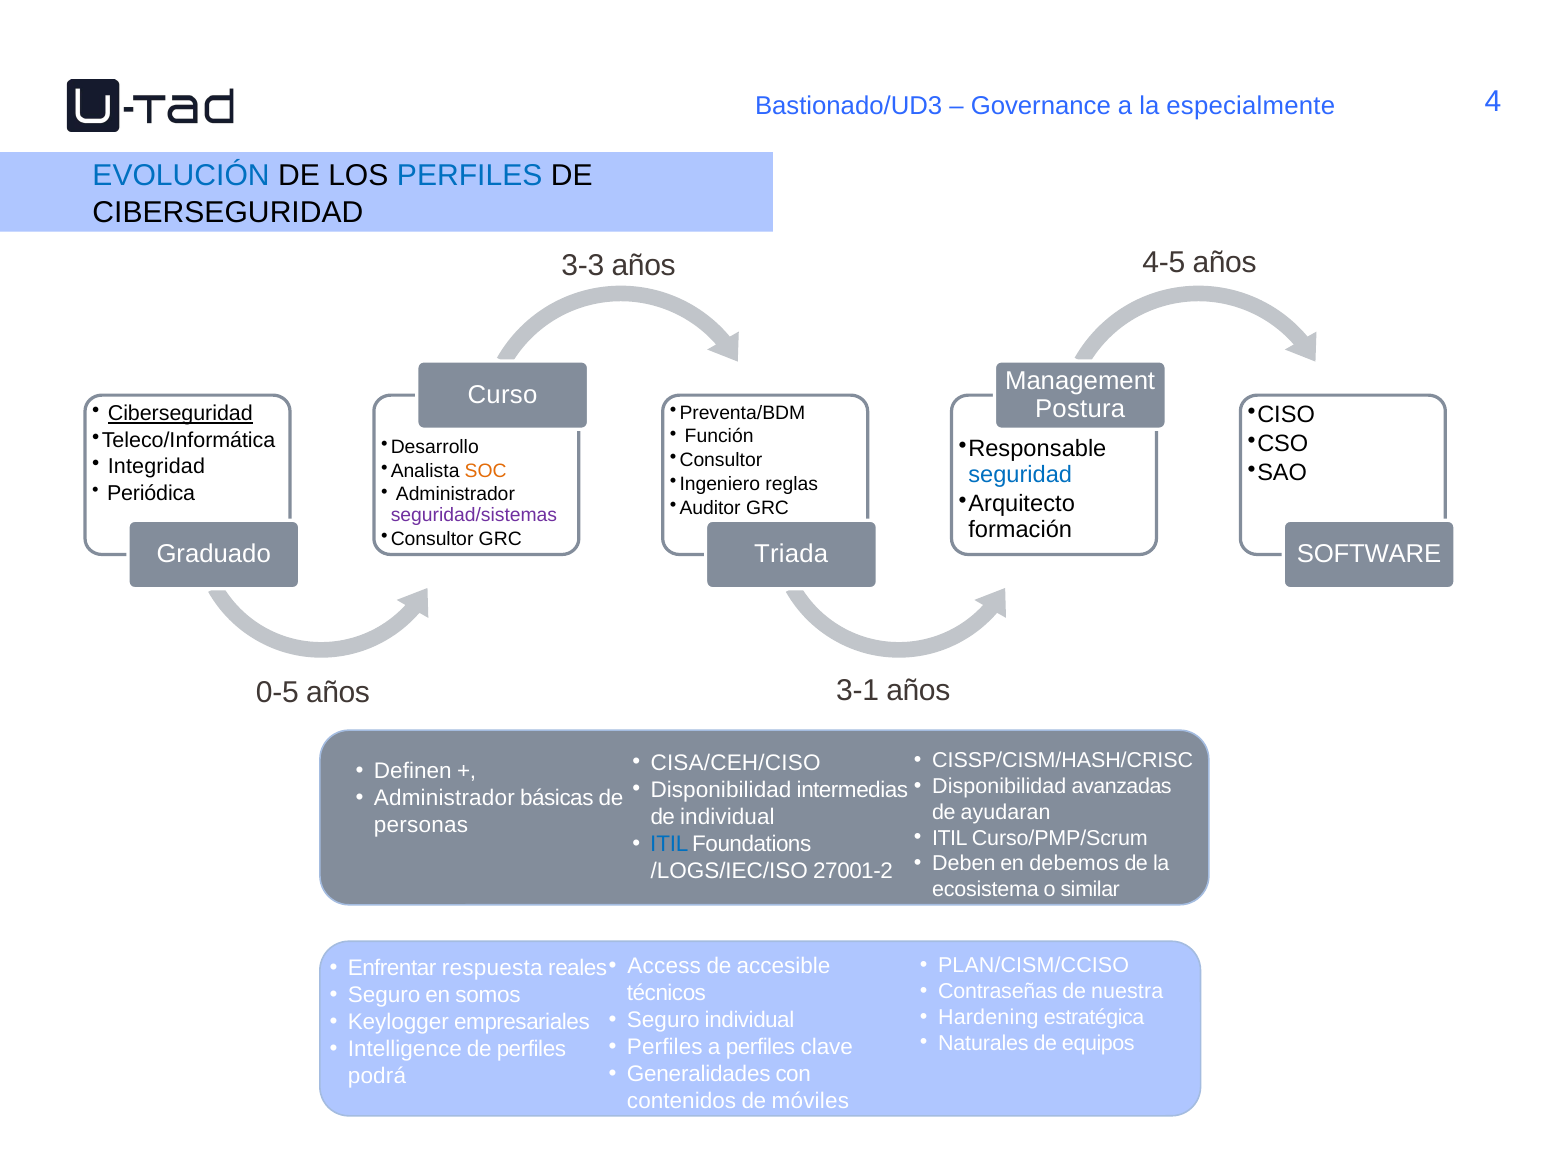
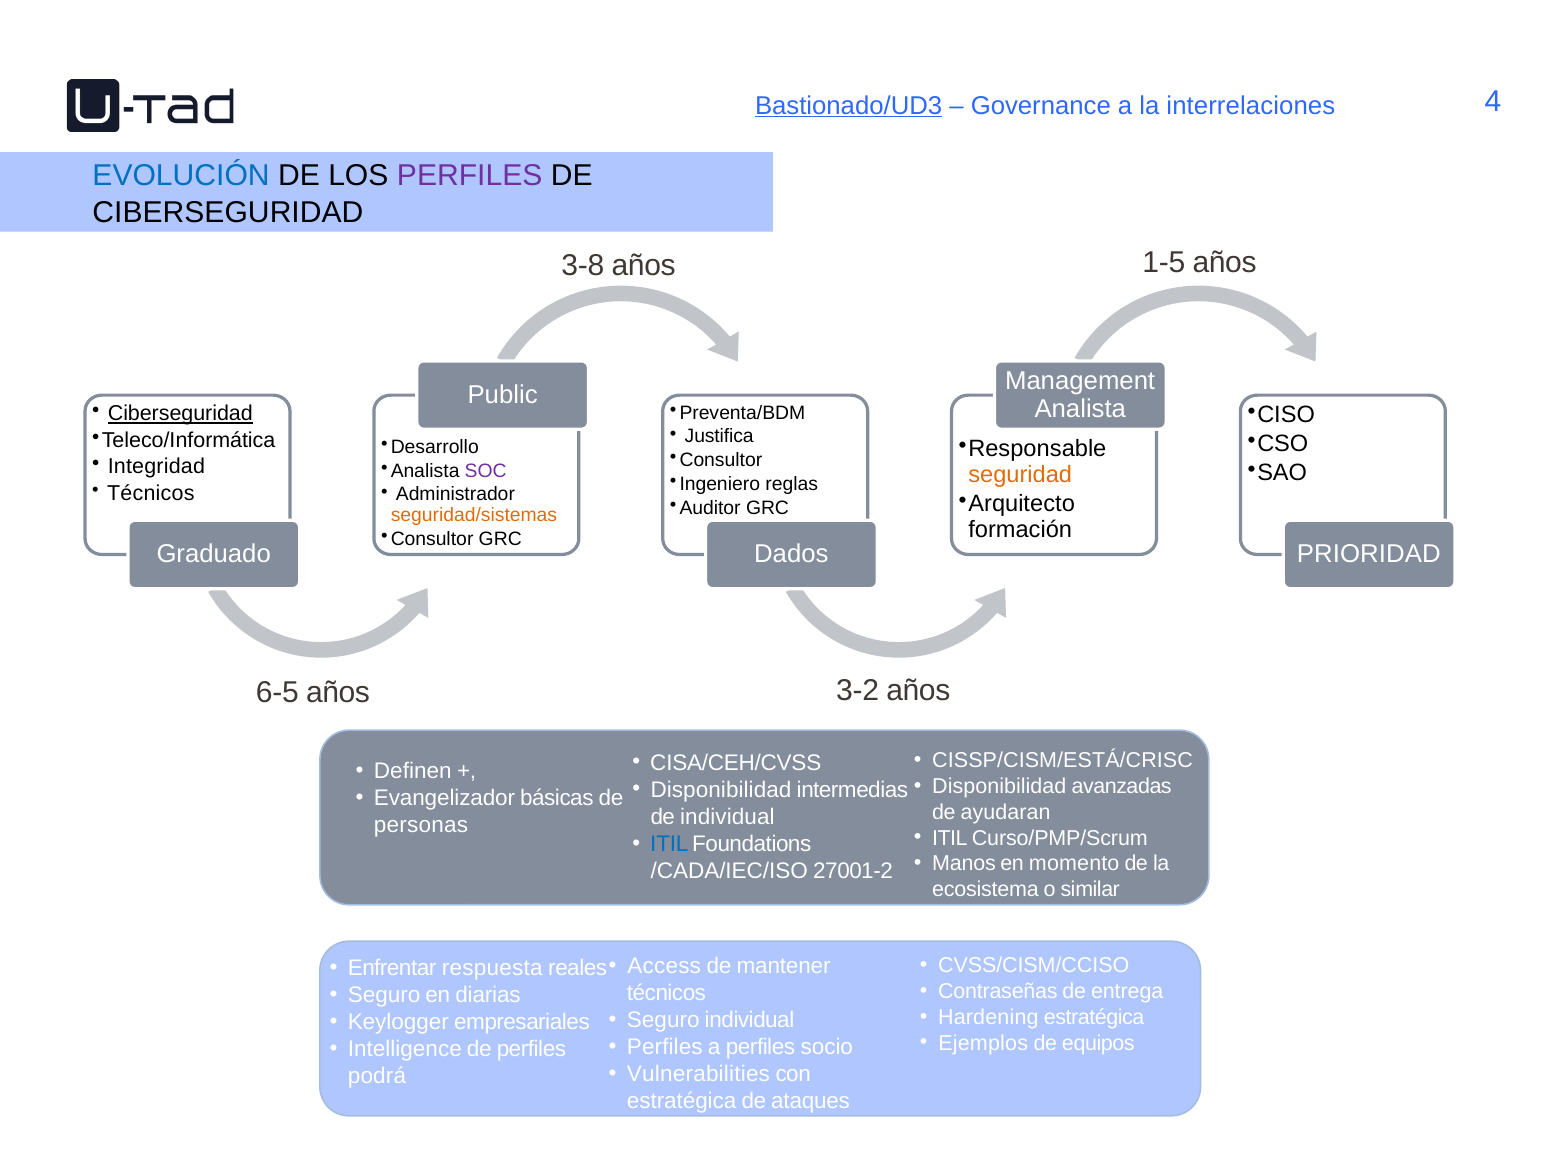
Bastionado/UD3 underline: none -> present
especialmente: especialmente -> interrelaciones
PERFILES at (470, 176) colour: blue -> purple
4-5: 4-5 -> 1-5
3-3: 3-3 -> 3-8
Curso: Curso -> Public
Postura at (1080, 409): Postura -> Analista
Función: Función -> Justifica
SOC colour: orange -> purple
seguridad colour: blue -> orange
Periódica at (151, 493): Periódica -> Técnicos
seguridad/sistemas colour: purple -> orange
Triada: Triada -> Dados
SOFTWARE: SOFTWARE -> PRIORIDAD
3-1: 3-1 -> 3-2
0-5: 0-5 -> 6-5
CISSP/CISM/HASH/CRISC: CISSP/CISM/HASH/CRISC -> CISSP/CISM/ESTÁ/CRISC
CISA/CEH/CISO: CISA/CEH/CISO -> CISA/CEH/CVSS
Administrador at (444, 798): Administrador -> Evangelizador
Deben: Deben -> Manos
debemos: debemos -> momento
/LOGS/IEC/ISO: /LOGS/IEC/ISO -> /CADA/IEC/ISO
PLAN/CISM/CCISO: PLAN/CISM/CCISO -> CVSS/CISM/CCISO
accesible: accesible -> mantener
nuestra: nuestra -> entrega
somos: somos -> diarias
Naturales: Naturales -> Ejemplos
clave: clave -> socio
Generalidades: Generalidades -> Vulnerabilities
contenidos at (682, 1101): contenidos -> estratégica
móviles: móviles -> ataques
